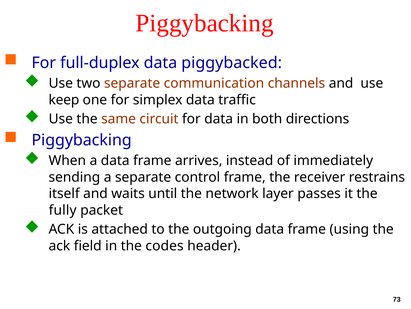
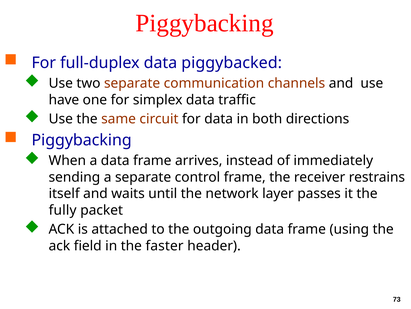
keep: keep -> have
codes: codes -> faster
